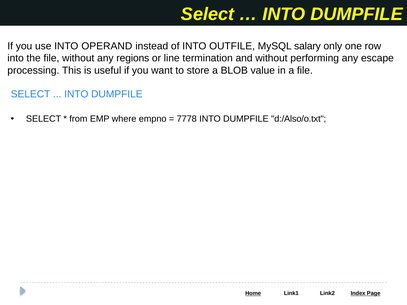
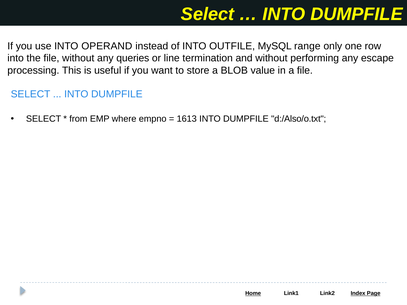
salary: salary -> range
regions: regions -> queries
7778: 7778 -> 1613
